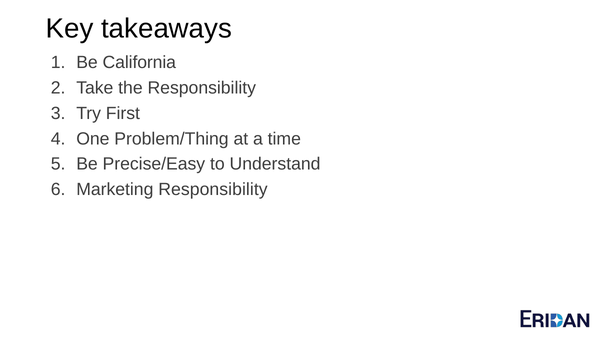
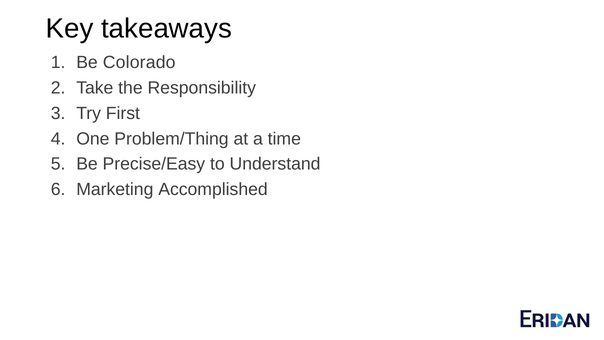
California: California -> Colorado
Marketing Responsibility: Responsibility -> Accomplished
